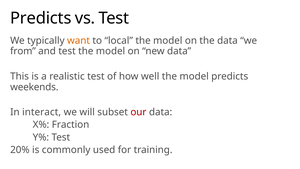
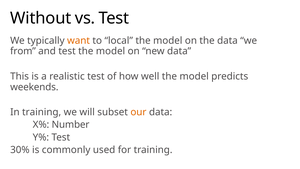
Predicts at (41, 18): Predicts -> Without
In interact: interact -> training
our colour: red -> orange
Fraction: Fraction -> Number
20%: 20% -> 30%
